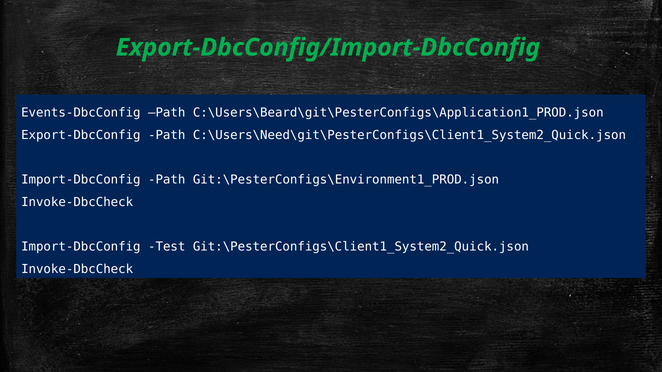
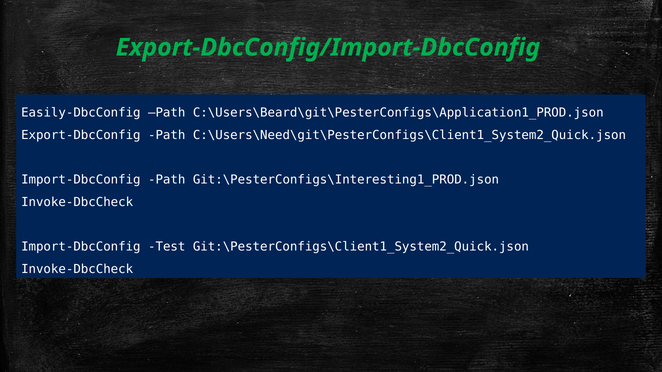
Events-DbcConfig: Events-DbcConfig -> Easily-DbcConfig
Git:\PesterConfigs\Environment1_PROD.json: Git:\PesterConfigs\Environment1_PROD.json -> Git:\PesterConfigs\Interesting1_PROD.json
